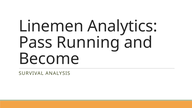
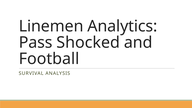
Running: Running -> Shocked
Become: Become -> Football
